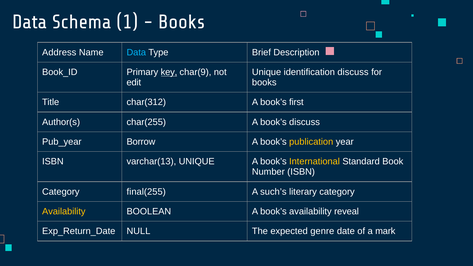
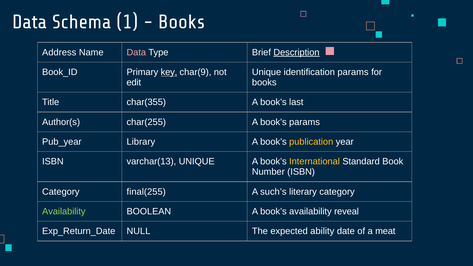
Data at (136, 52) colour: light blue -> pink
Description underline: none -> present
identification discuss: discuss -> params
char(312: char(312 -> char(355
first: first -> last
book’s discuss: discuss -> params
Borrow: Borrow -> Library
Availability at (64, 212) colour: yellow -> light green
genre: genre -> ability
mark: mark -> meat
